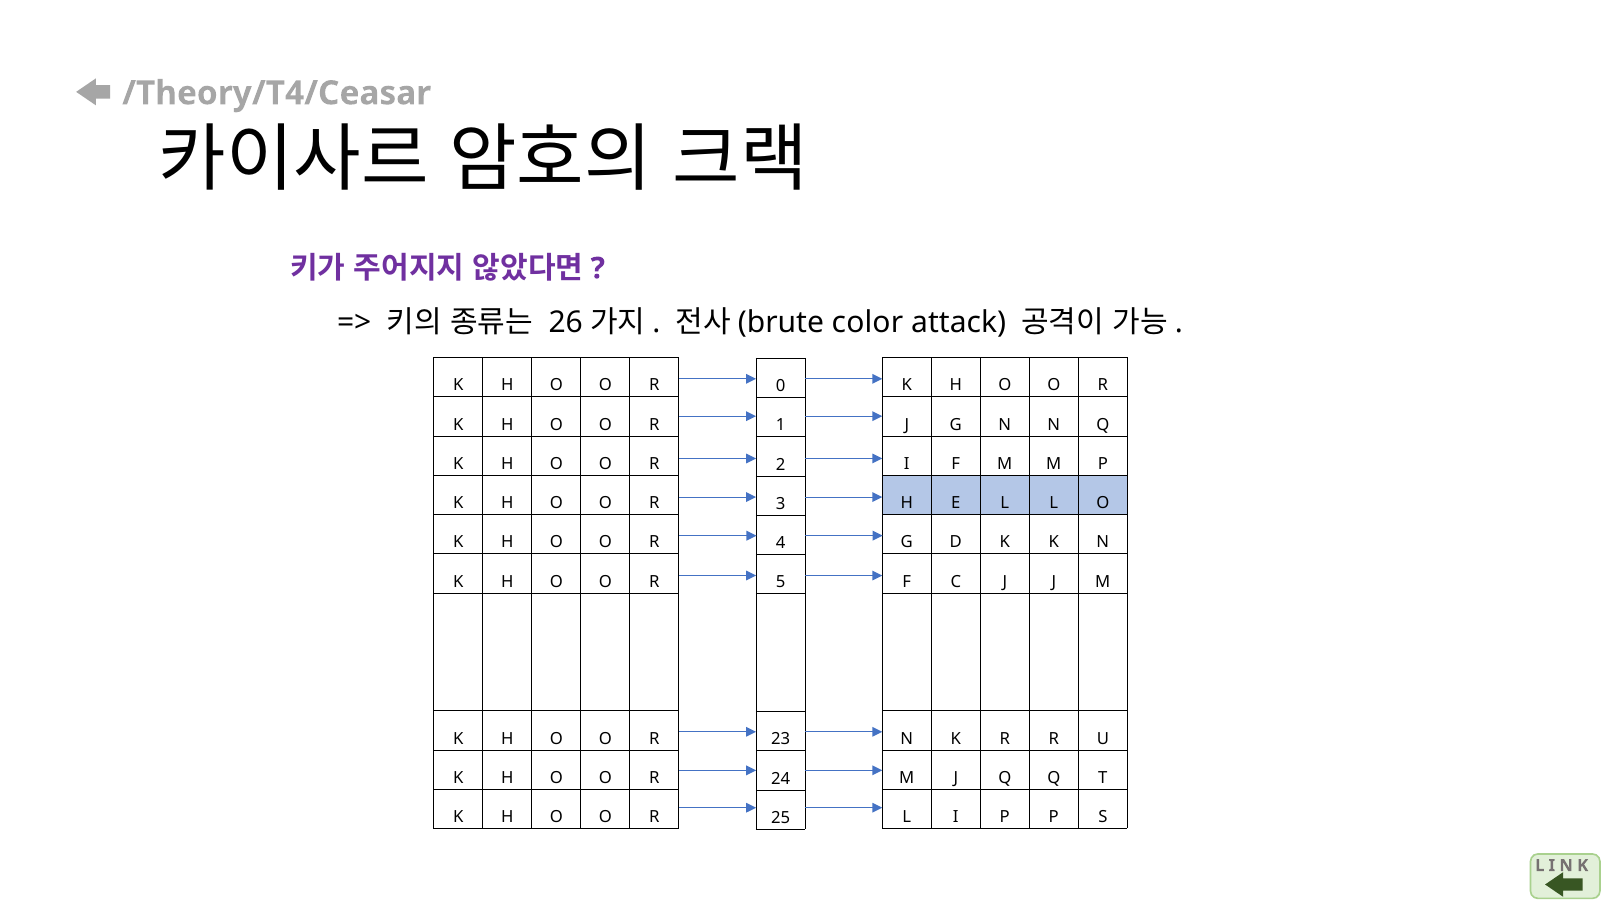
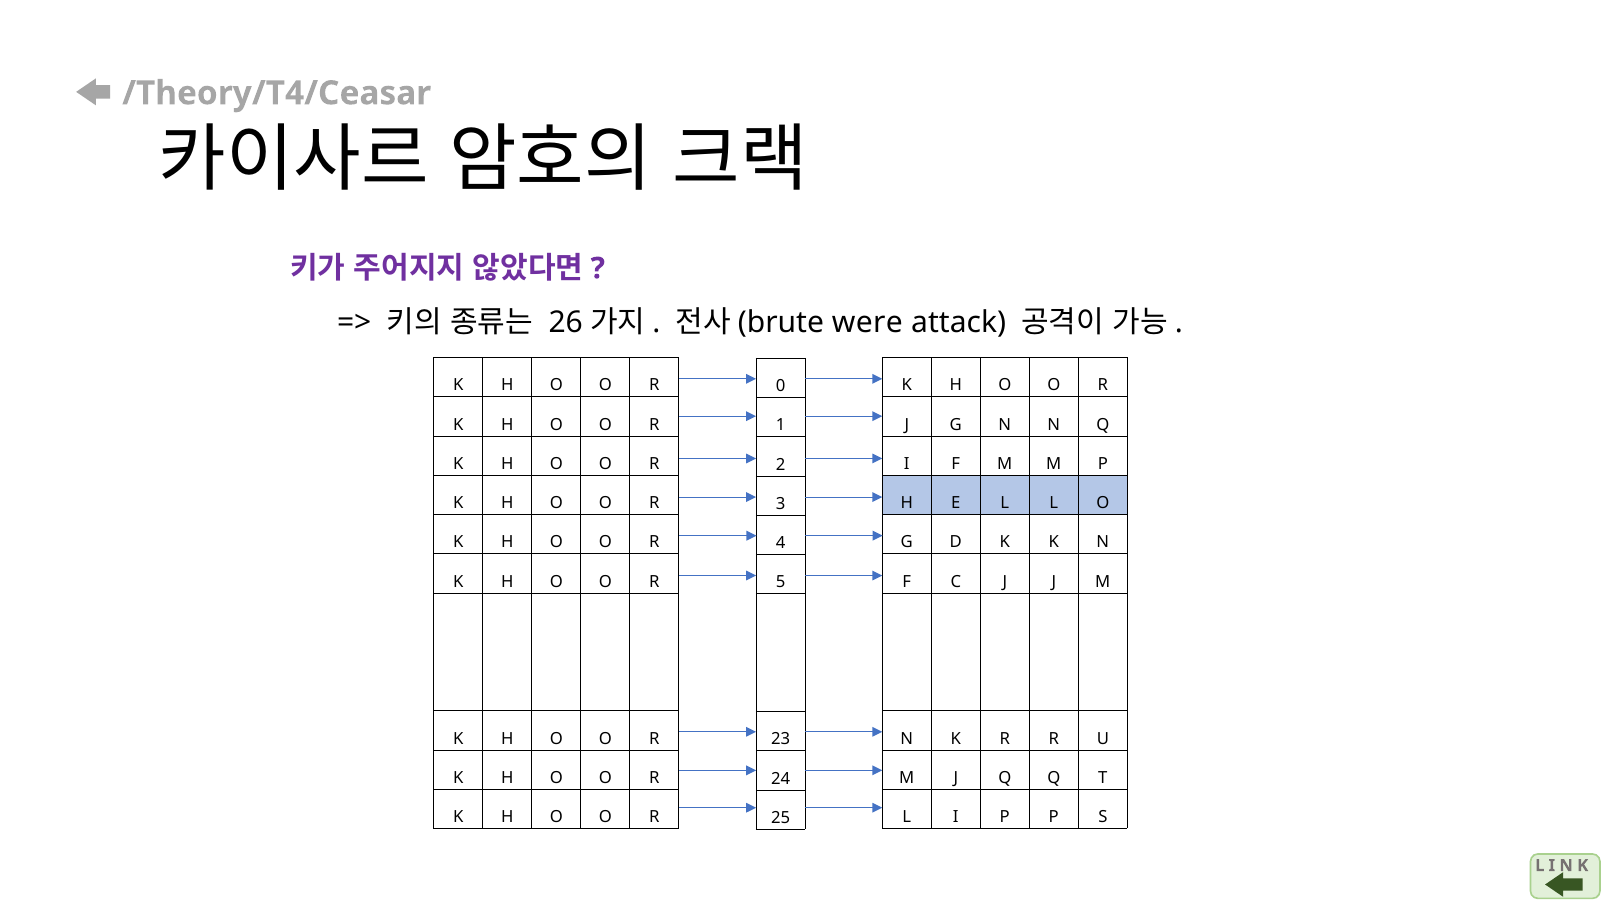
color: color -> were
